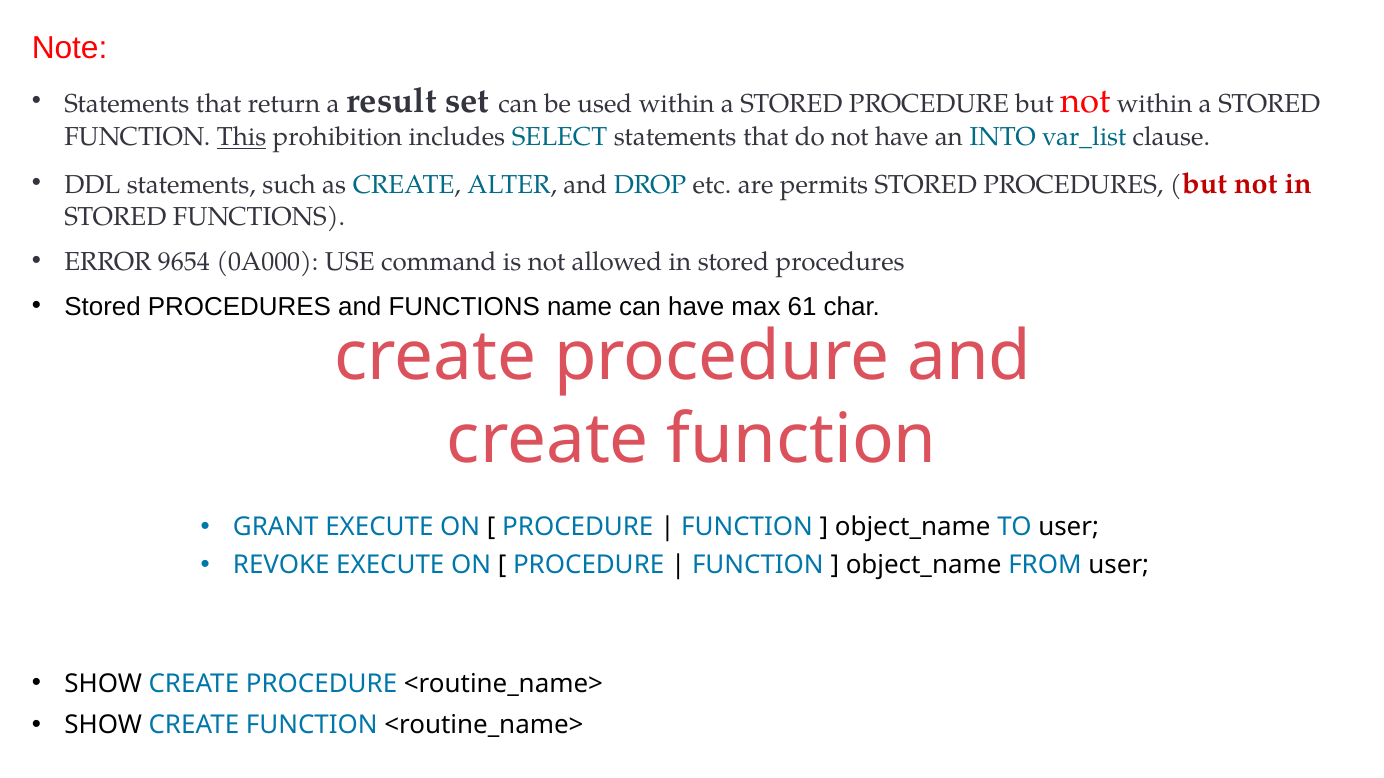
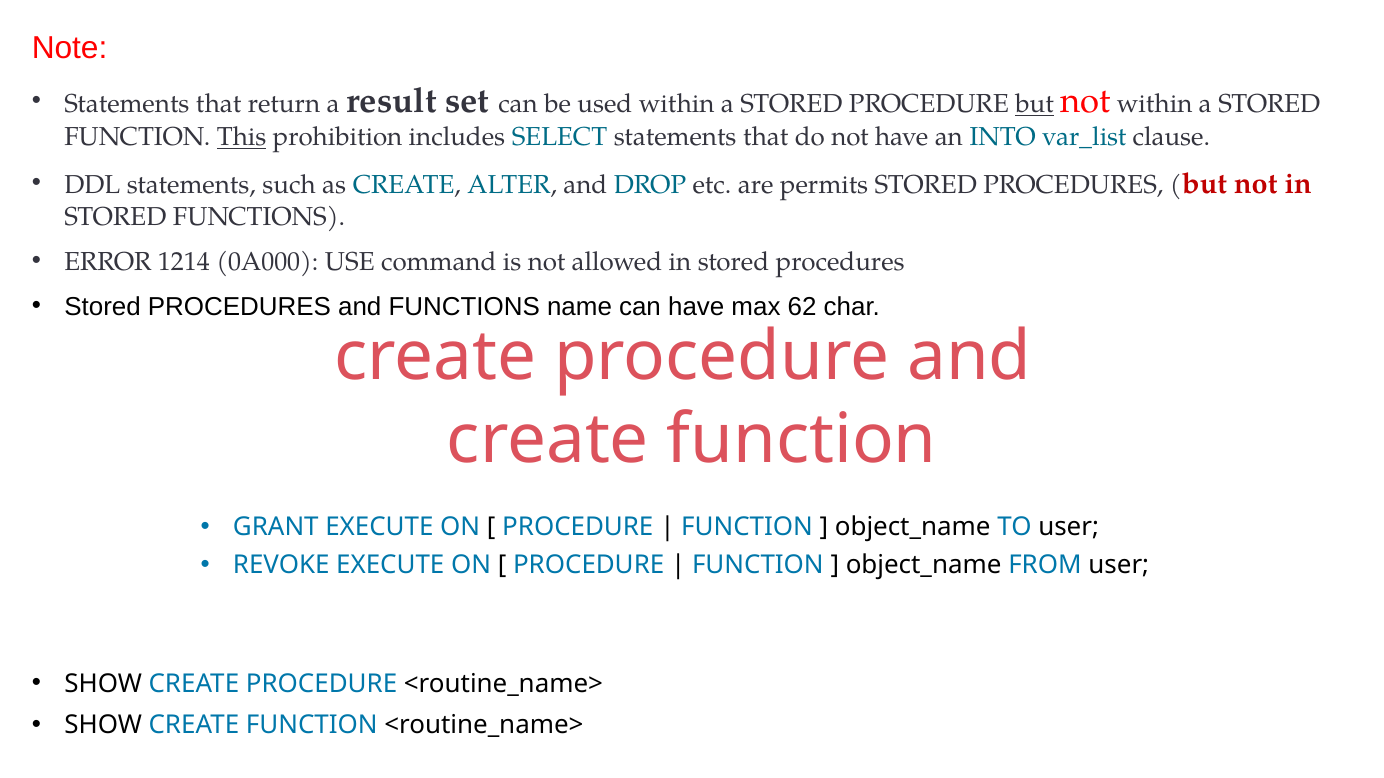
but at (1035, 104) underline: none -> present
9654: 9654 -> 1214
61: 61 -> 62
